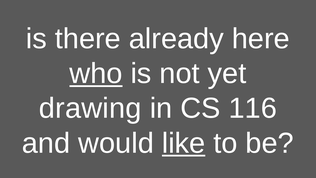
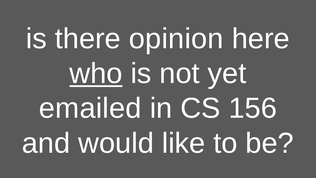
already: already -> opinion
drawing: drawing -> emailed
116: 116 -> 156
like underline: present -> none
